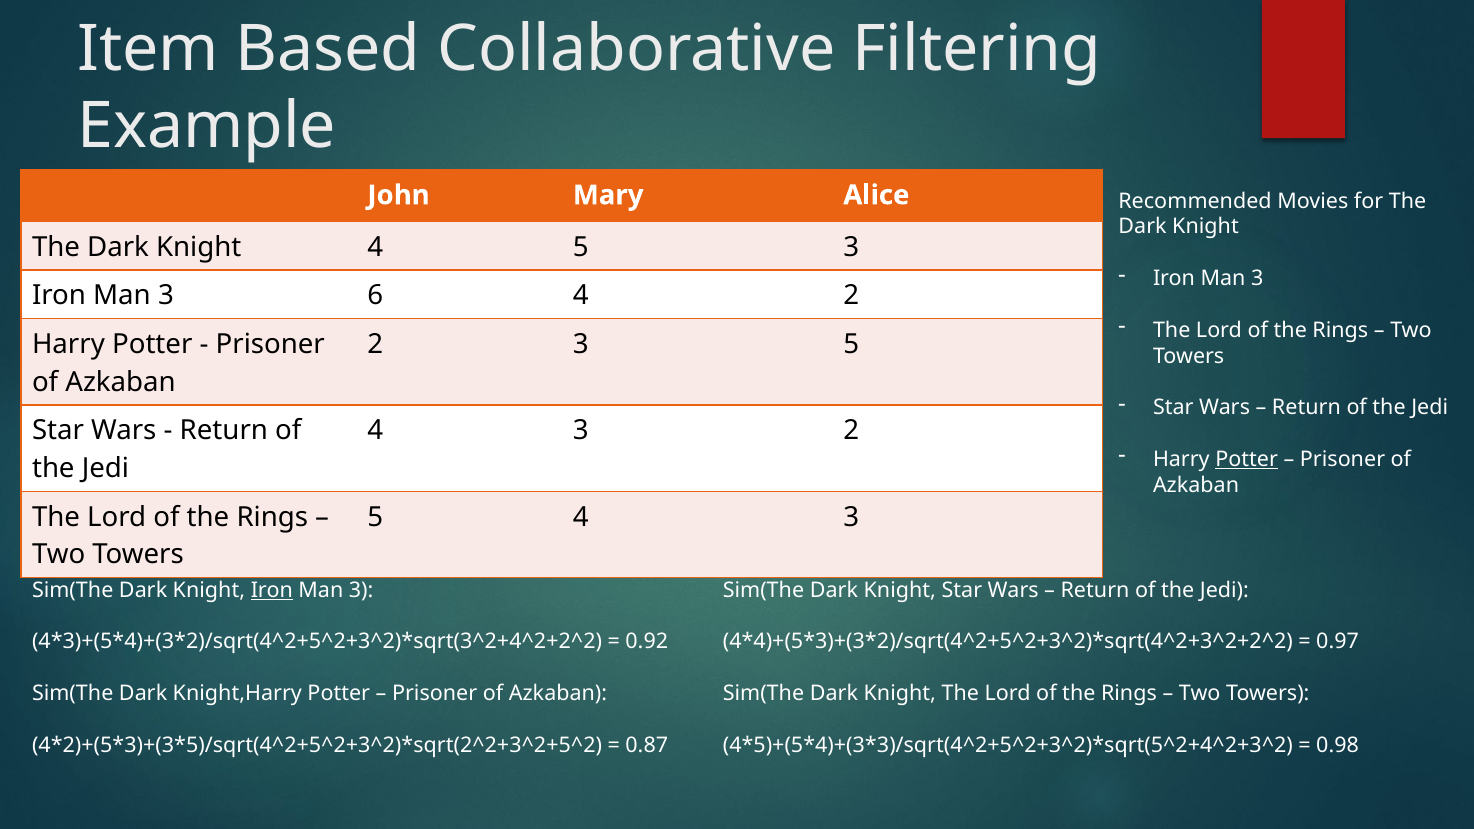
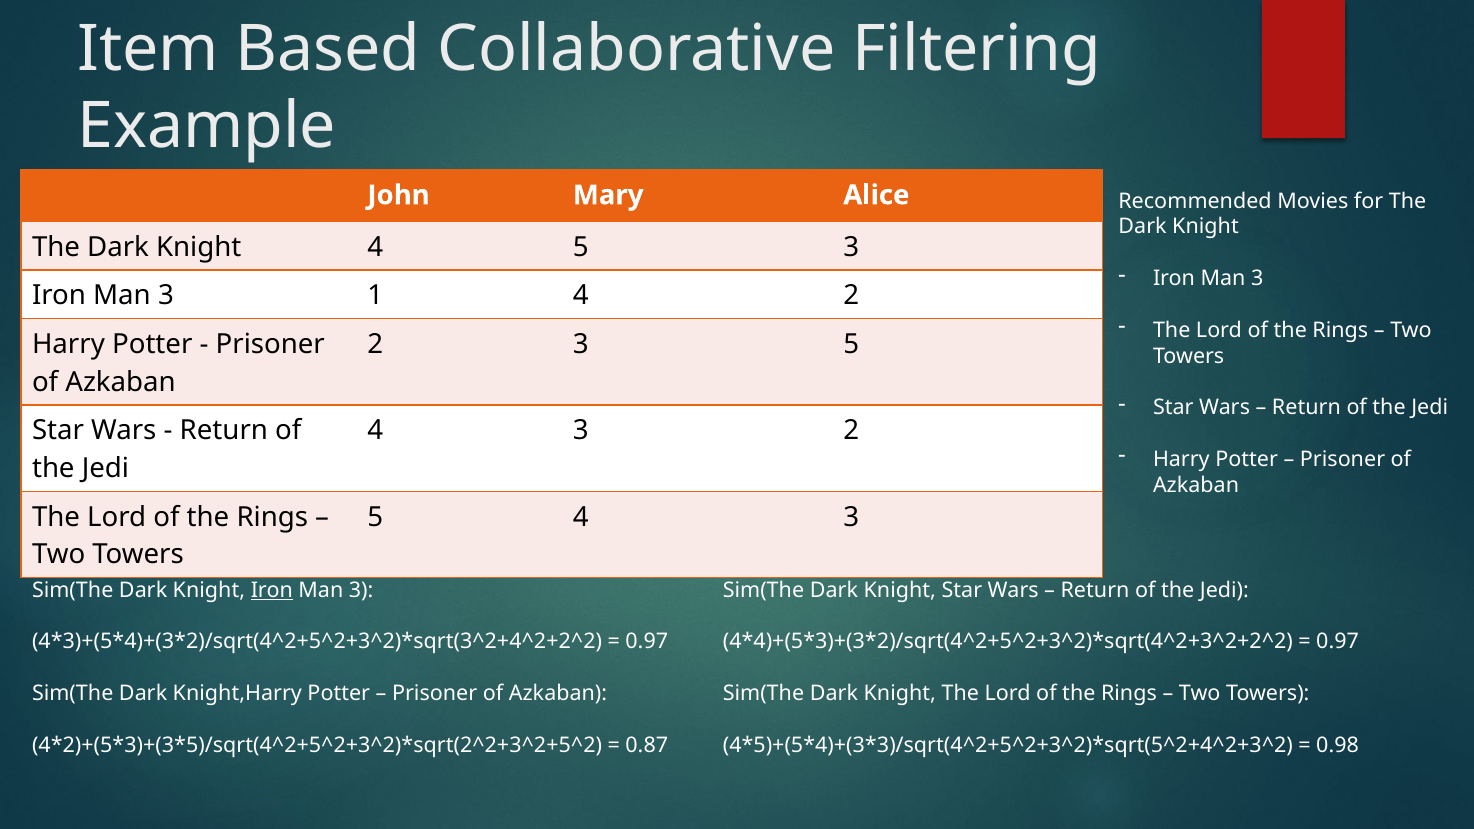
6: 6 -> 1
Potter at (1247, 459) underline: present -> none
0.92 at (647, 642): 0.92 -> 0.97
